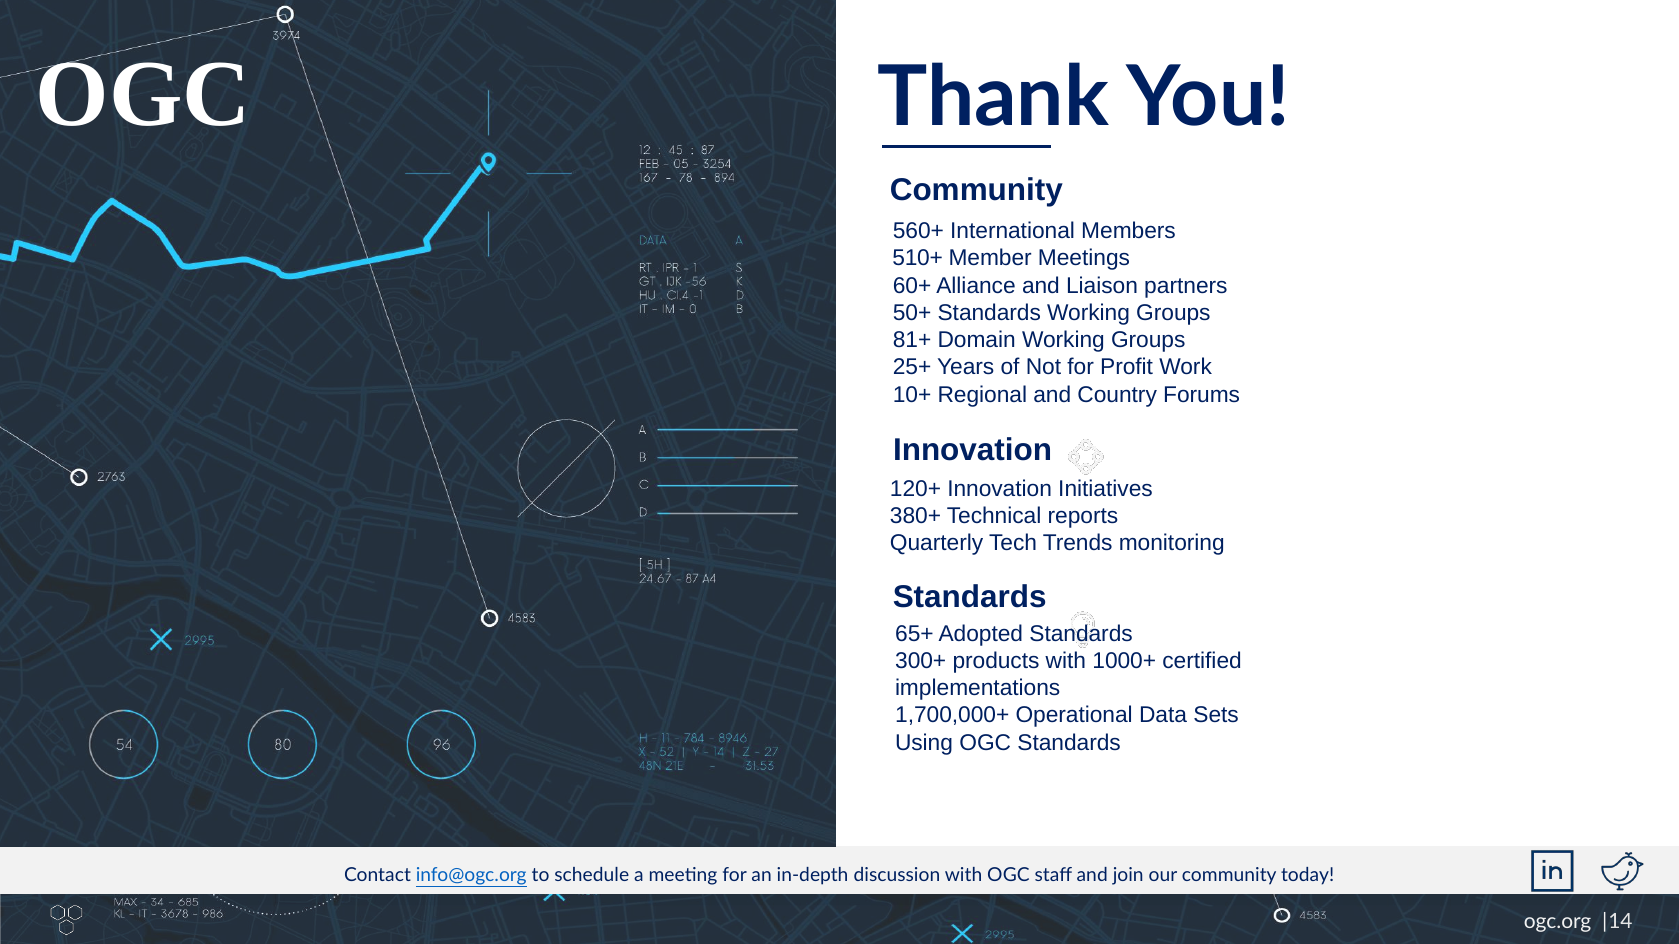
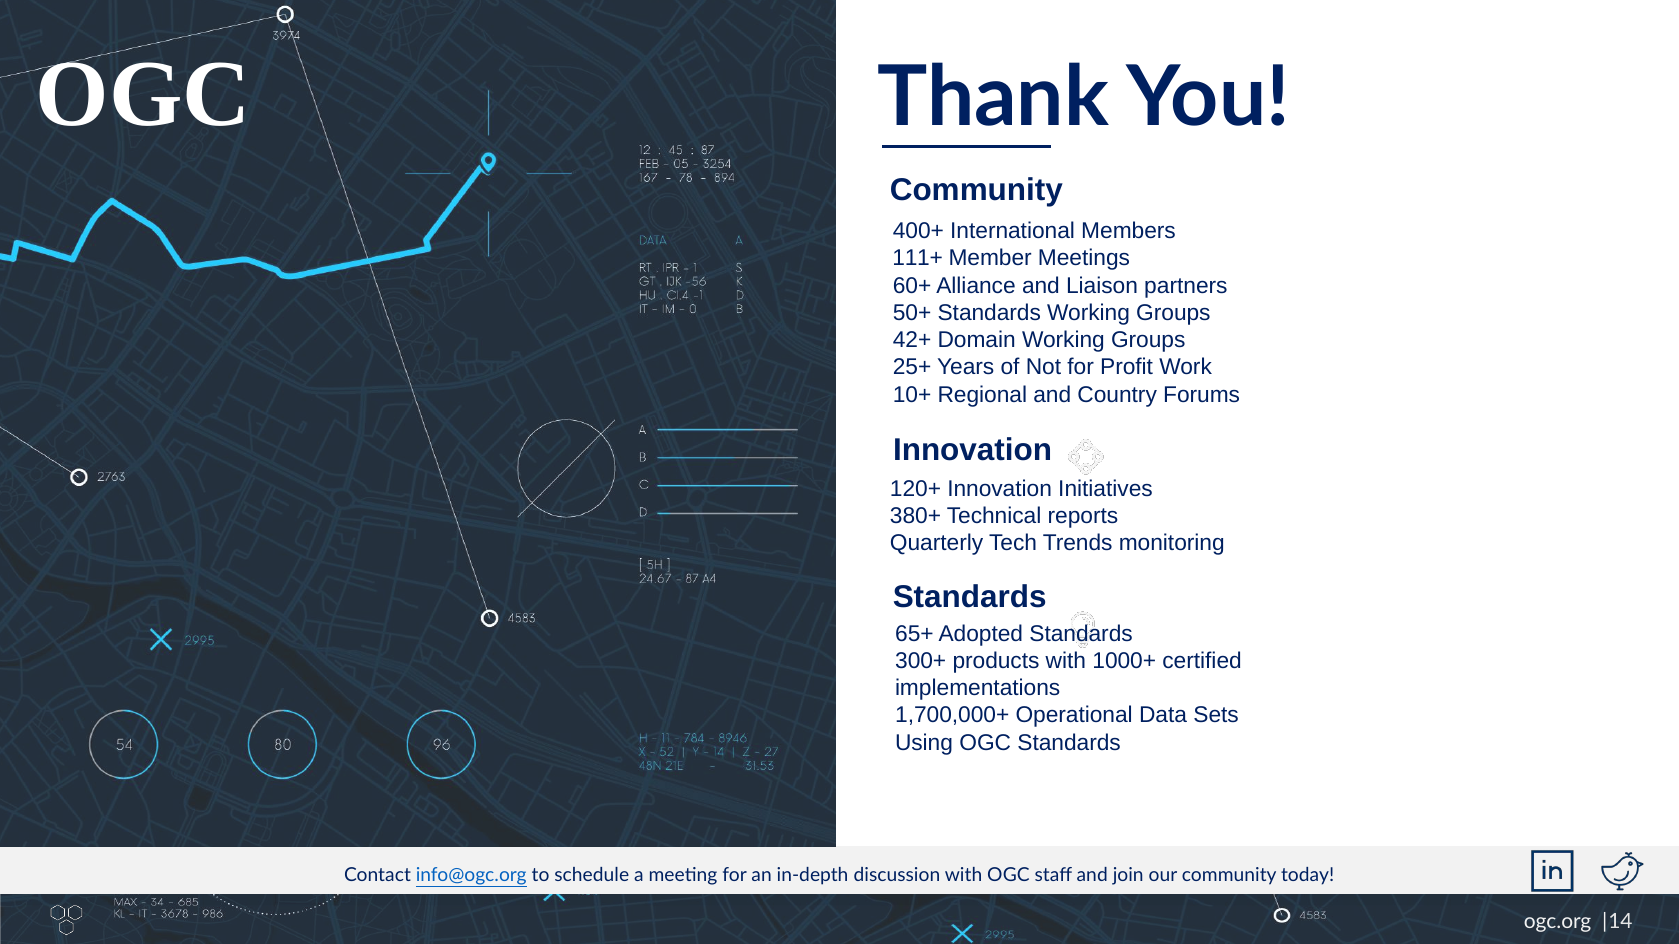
560+: 560+ -> 400+
510+: 510+ -> 111+
81+: 81+ -> 42+
